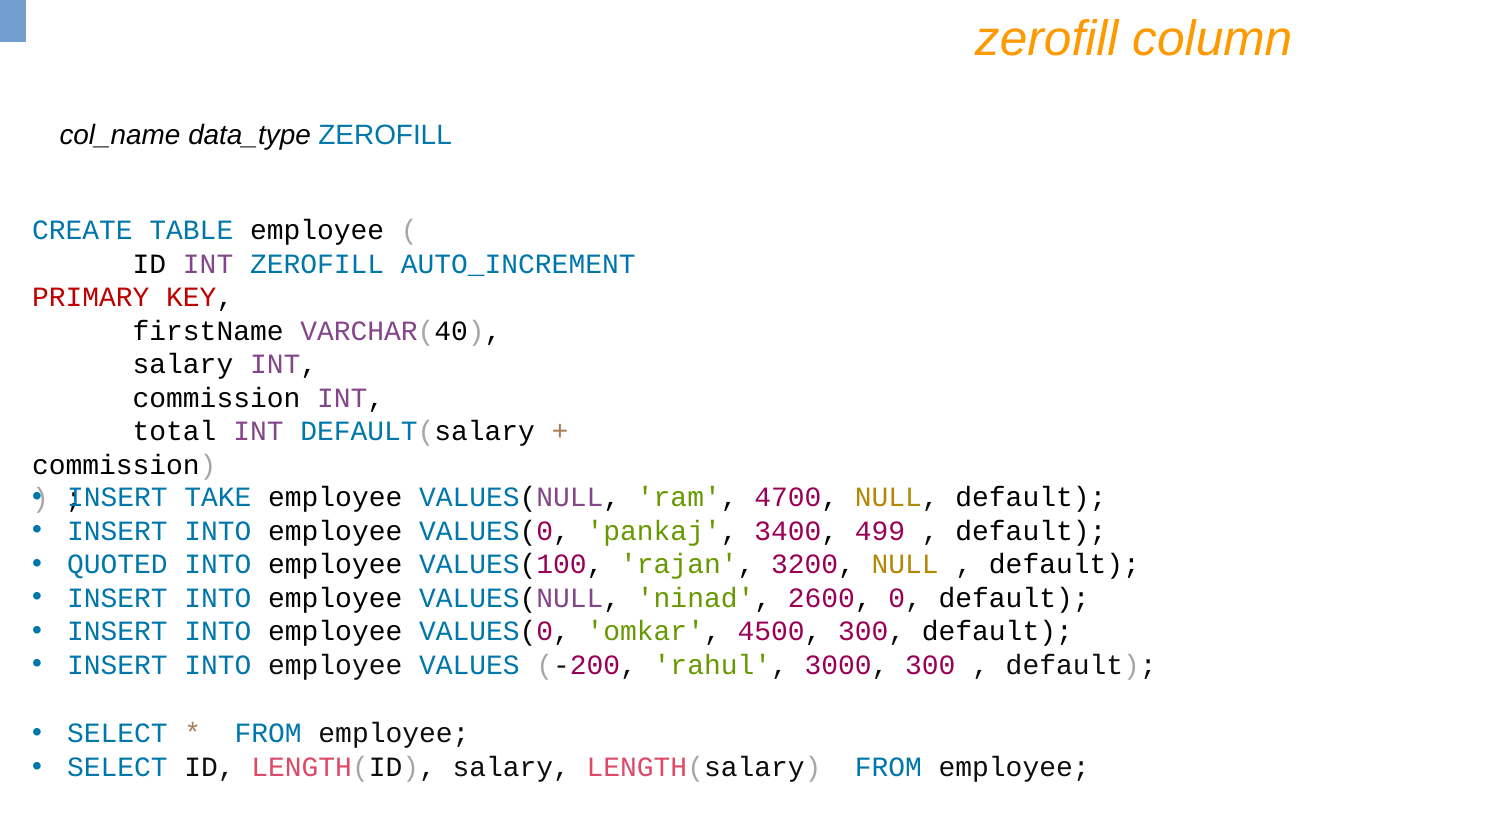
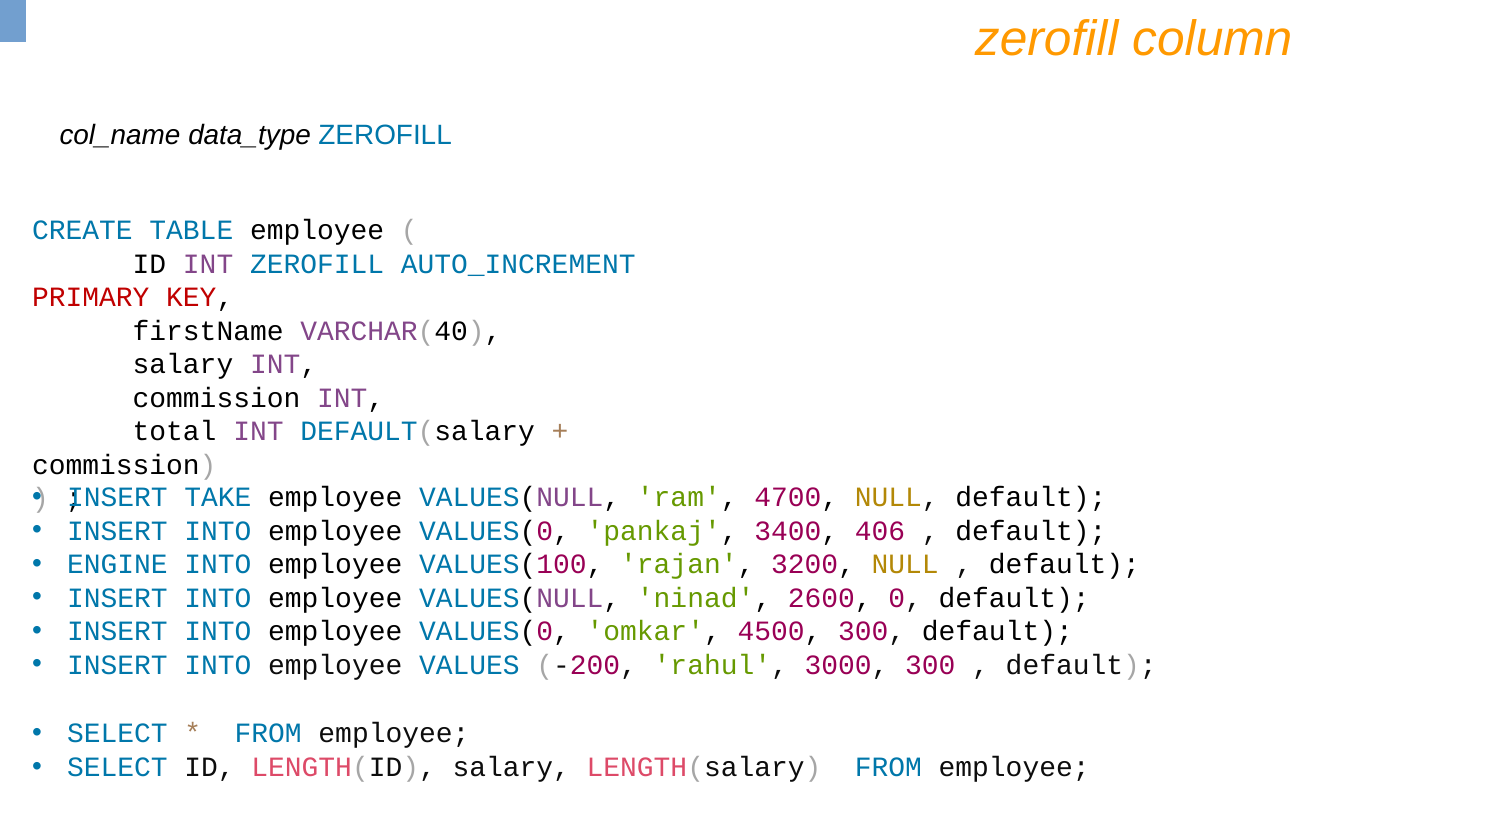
499: 499 -> 406
QUOTED: QUOTED -> ENGINE
